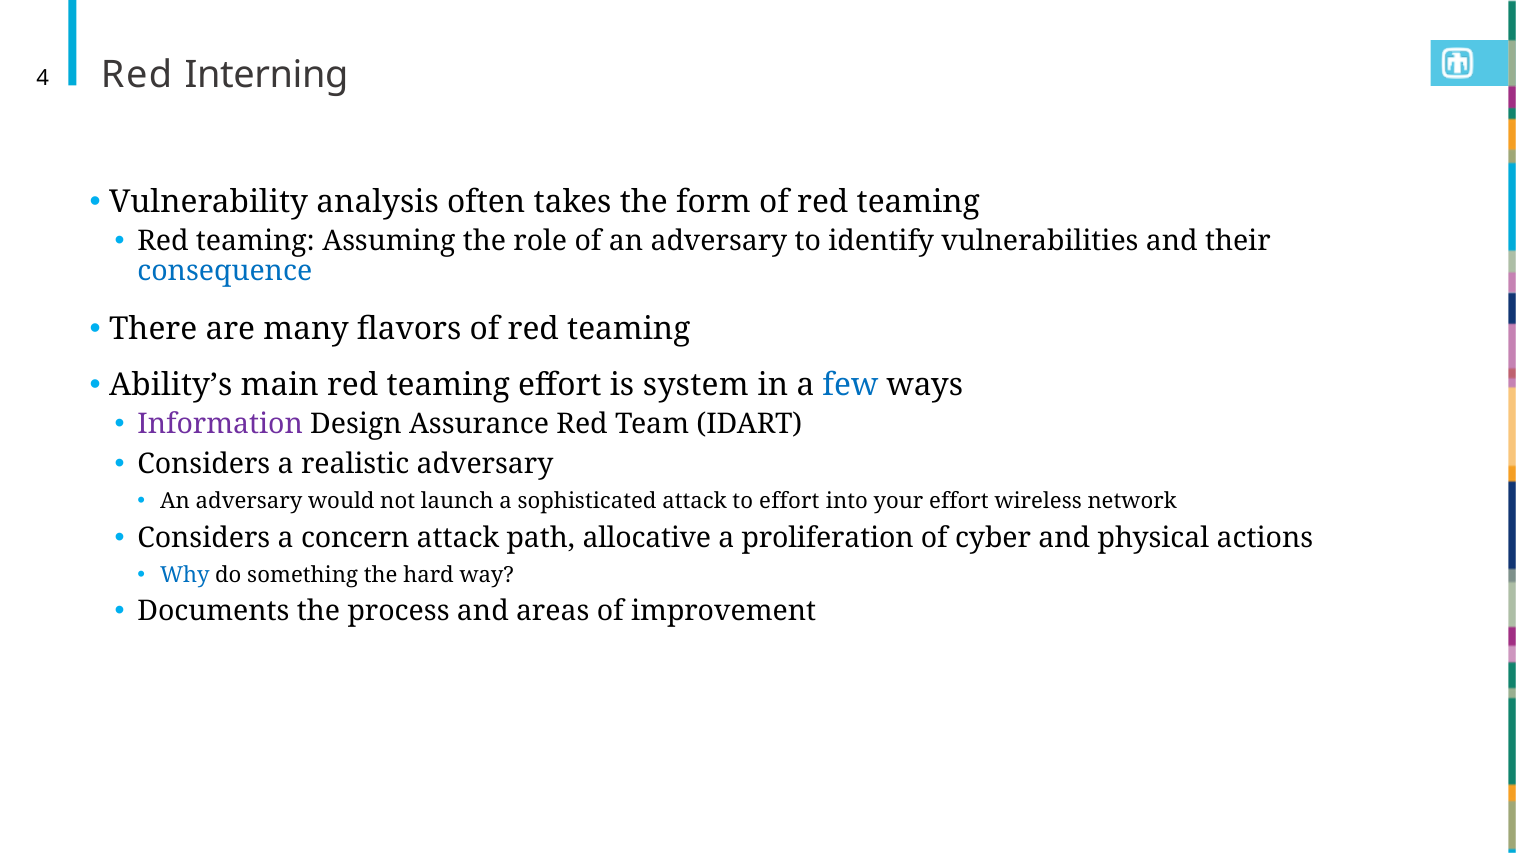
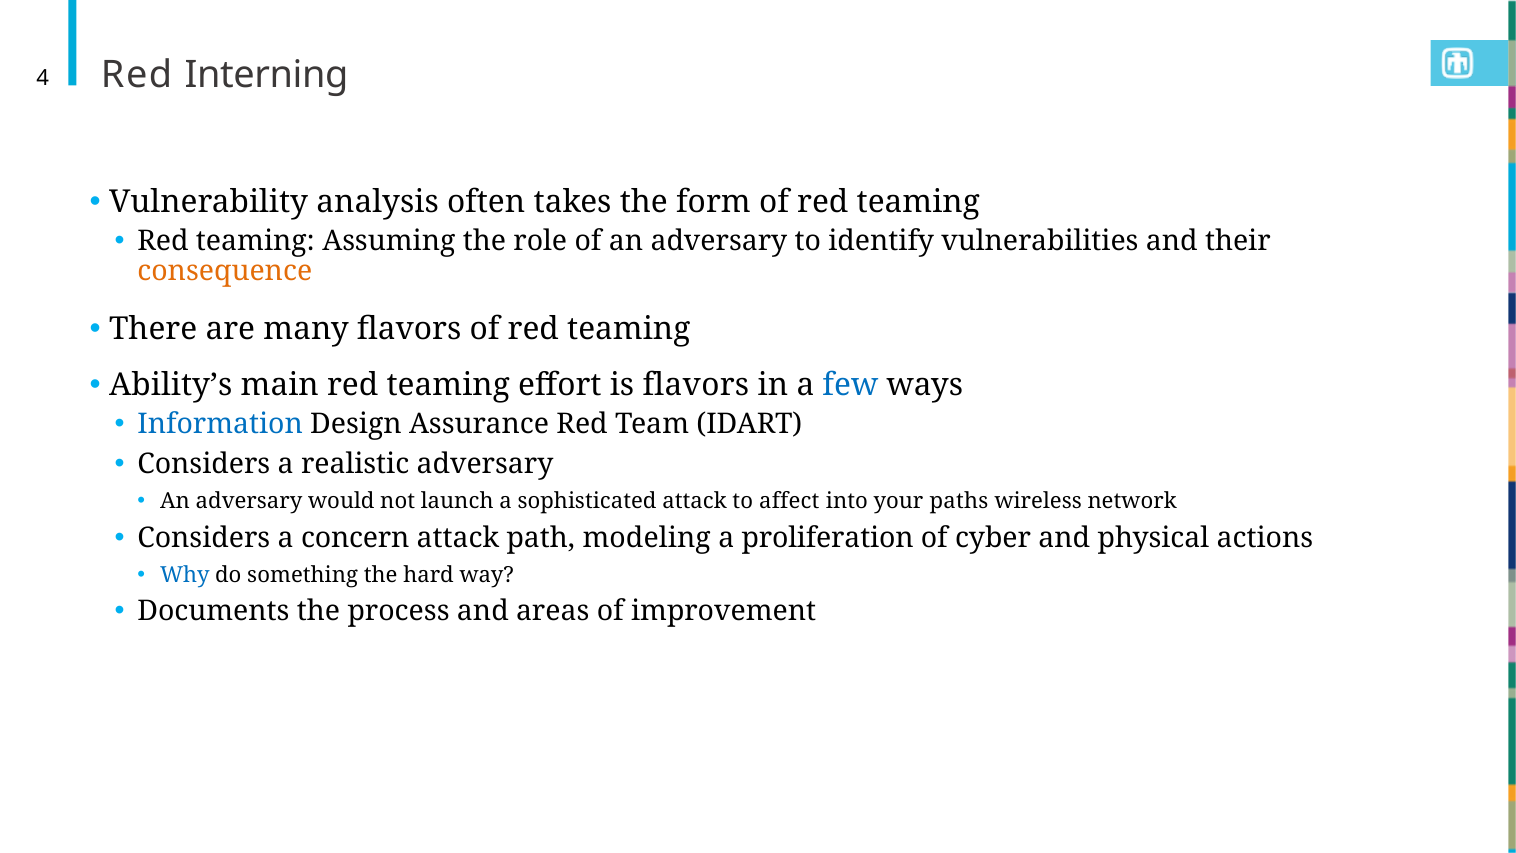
consequence colour: blue -> orange
is system: system -> flavors
Information colour: purple -> blue
to effort: effort -> affect
your effort: effort -> paths
allocative: allocative -> modeling
